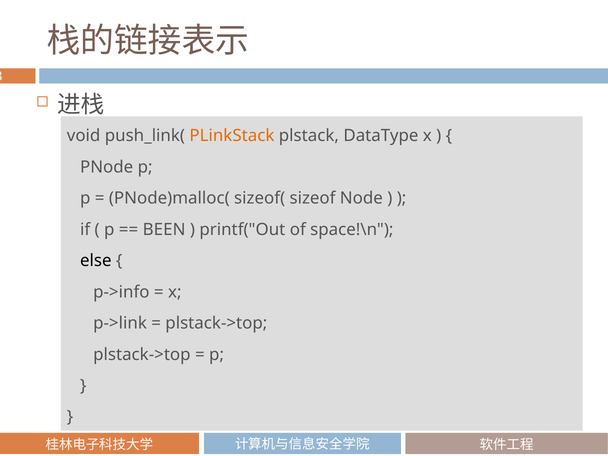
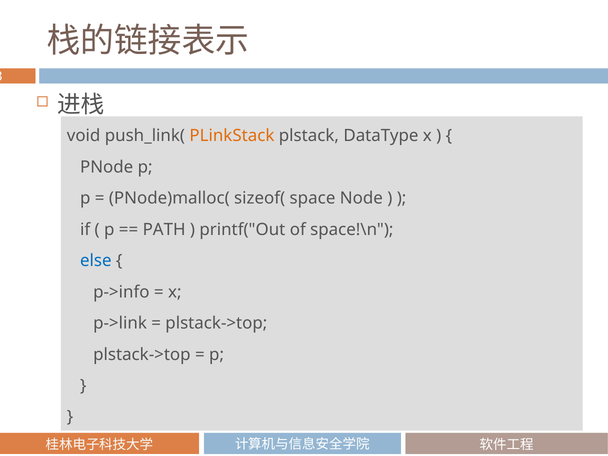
sizeof: sizeof -> space
BEEN: BEEN -> PATH
else colour: black -> blue
